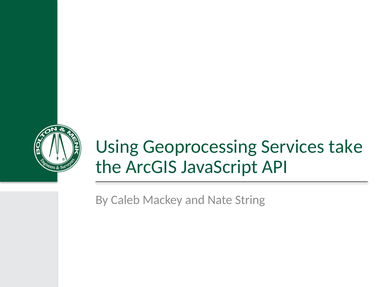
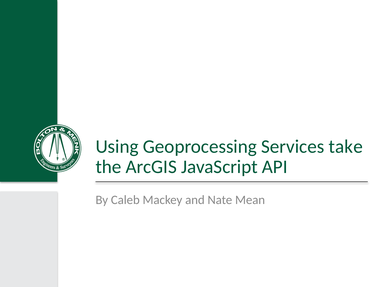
String: String -> Mean
